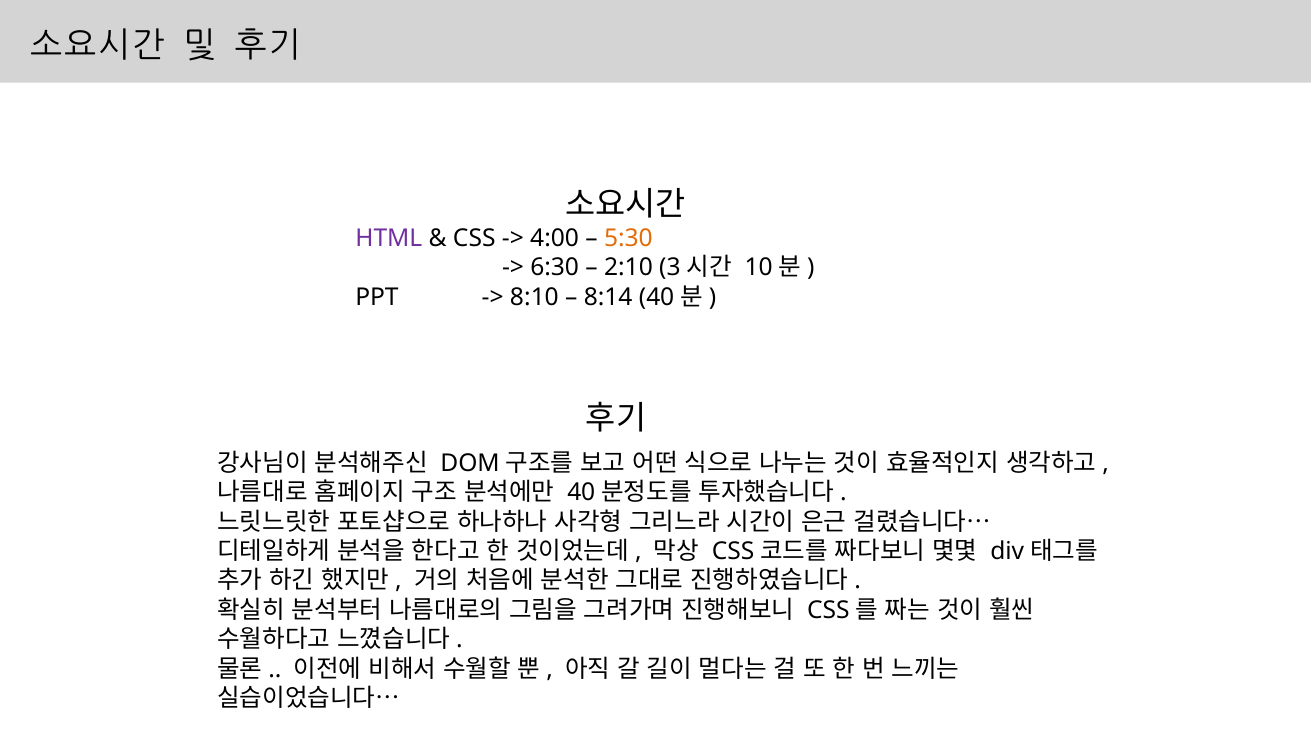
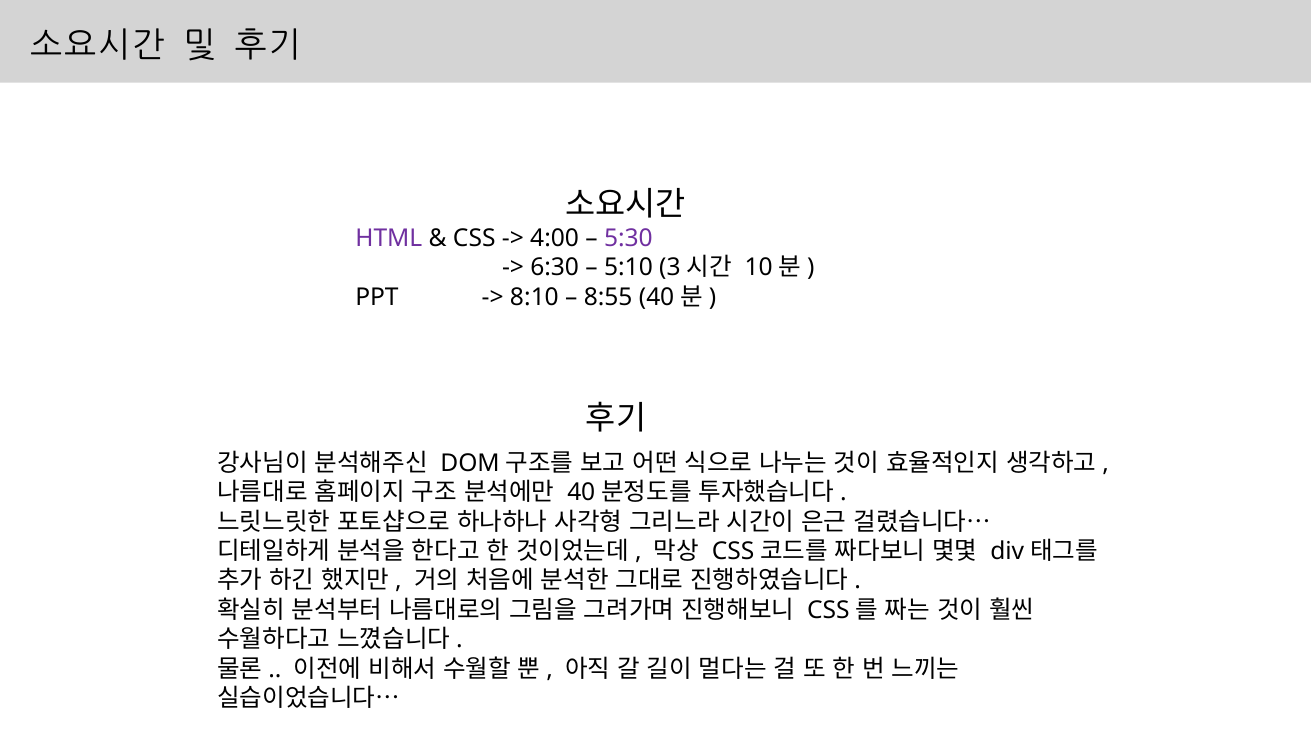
5:30 colour: orange -> purple
2:10: 2:10 -> 5:10
8:14: 8:14 -> 8:55
